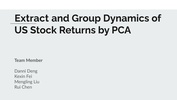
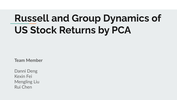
Extract: Extract -> Russell
